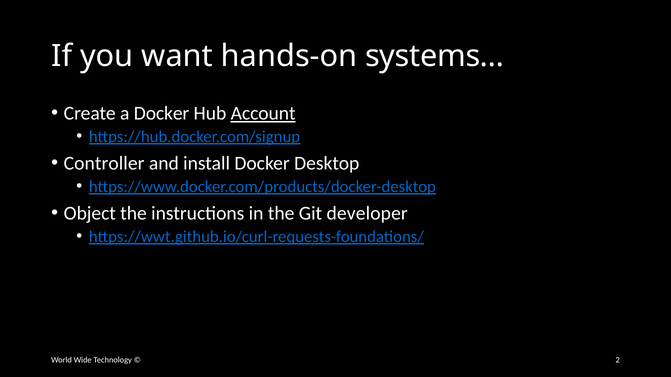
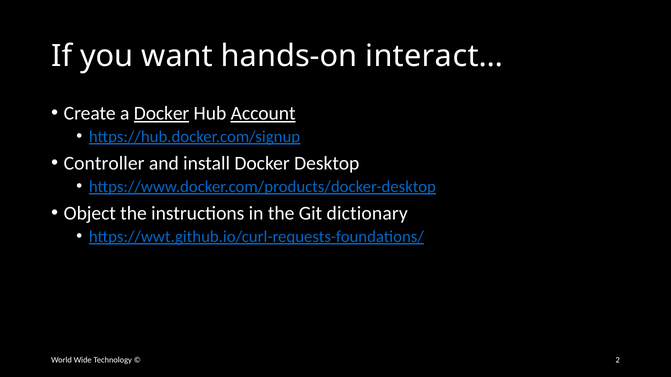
systems…: systems… -> interact…
Docker at (162, 113) underline: none -> present
developer: developer -> dictionary
